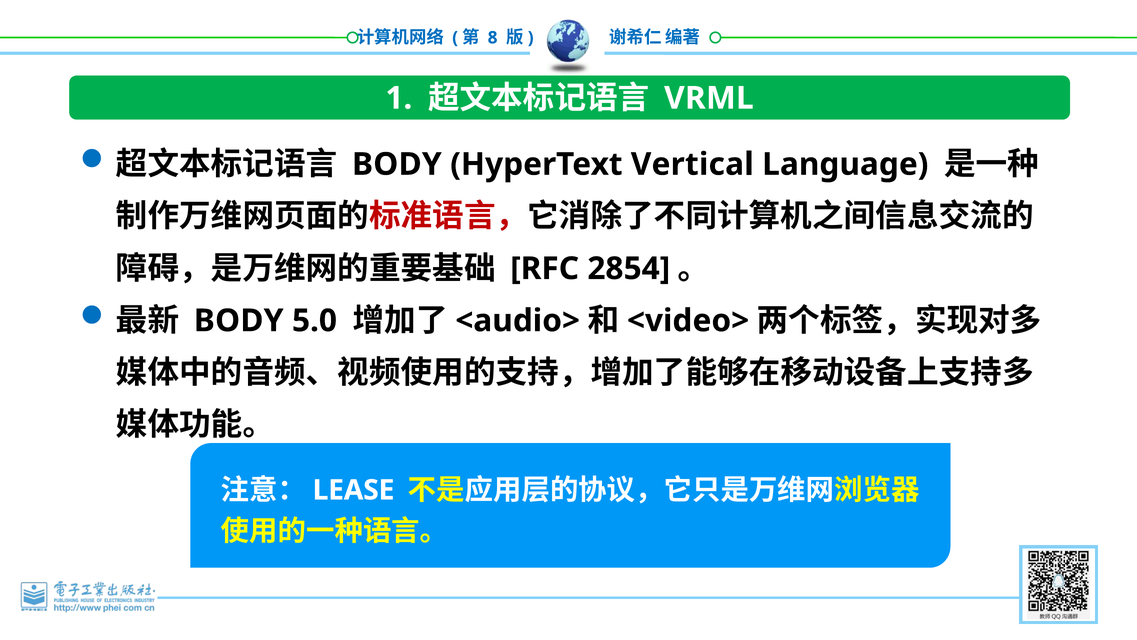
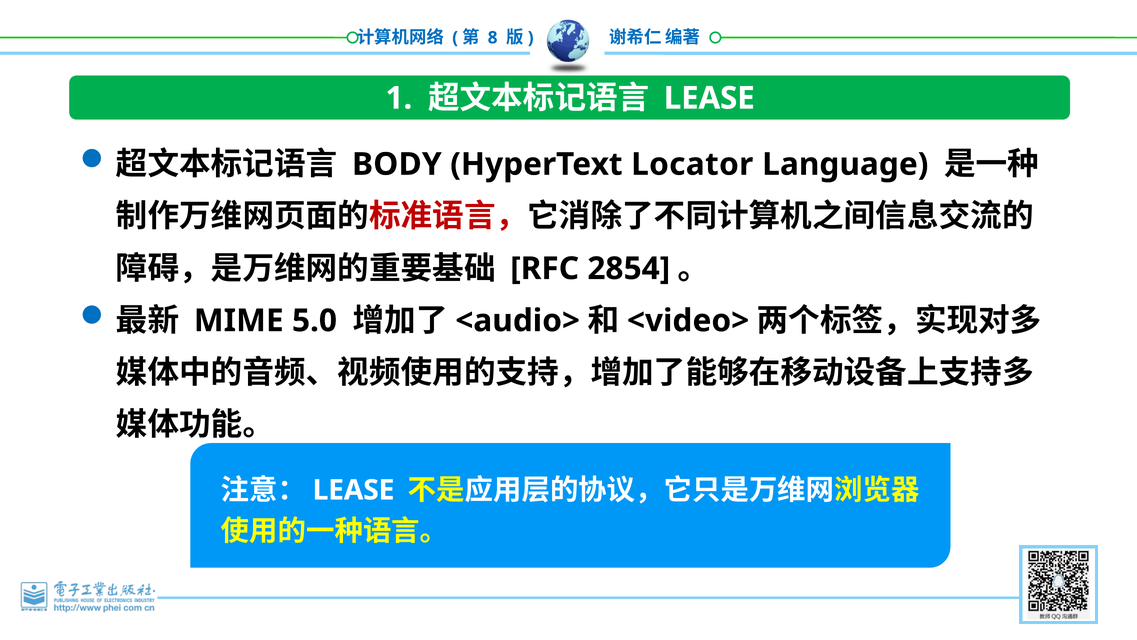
VRML at (709, 98): VRML -> LEASE
Vertical: Vertical -> Locator
BODY at (239, 321): BODY -> MIME
